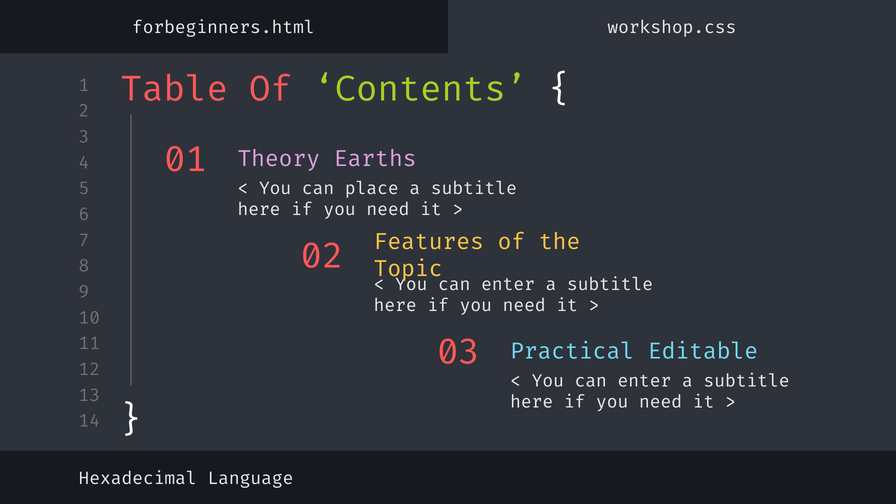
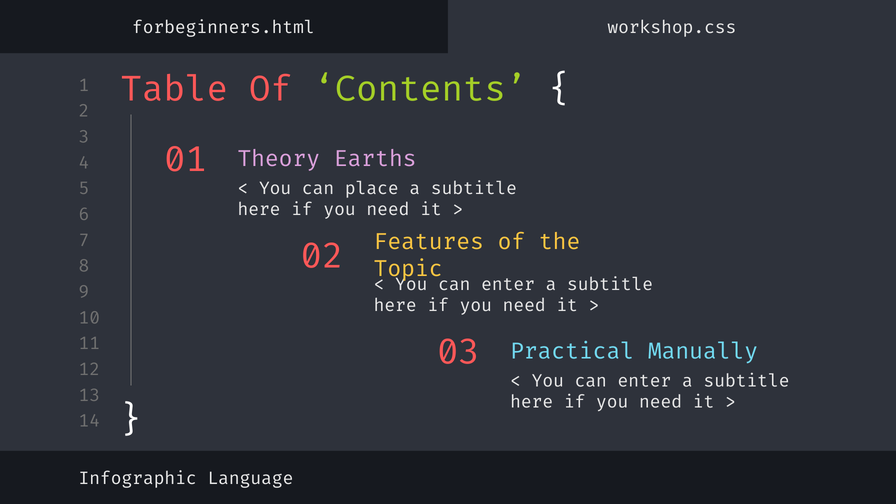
Editable: Editable -> Manually
Hexadecimal: Hexadecimal -> Infographic
